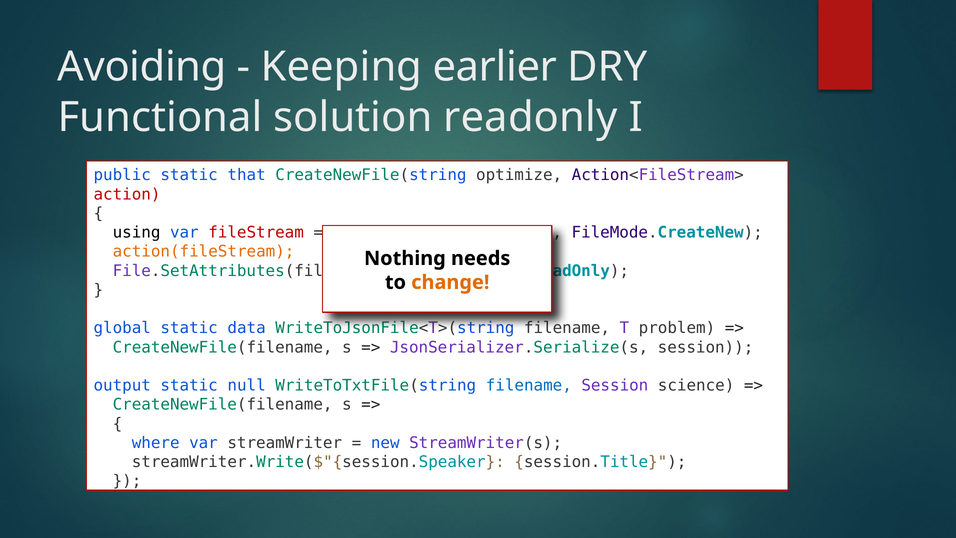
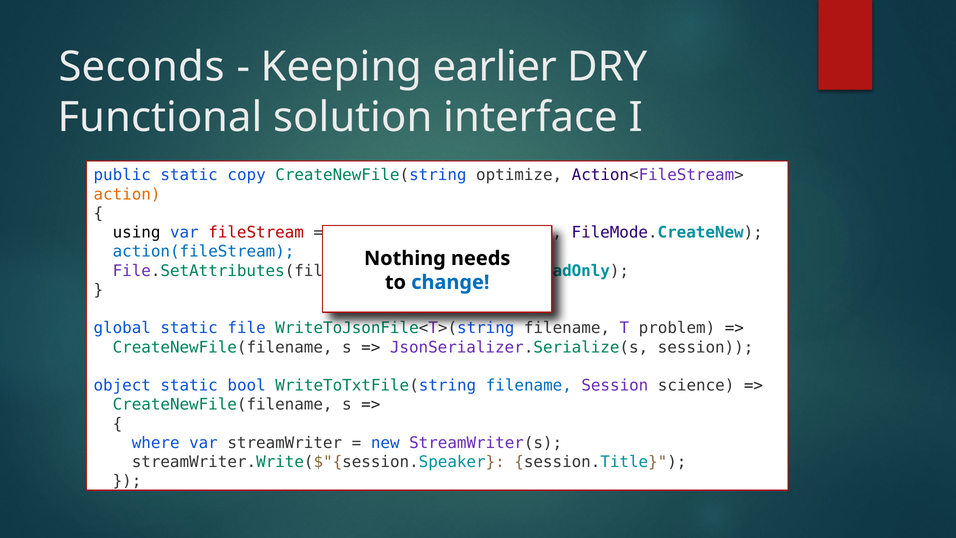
Avoiding: Avoiding -> Seconds
readonly: readonly -> interface
that: that -> copy
action colour: red -> orange
action(fileStream colour: orange -> blue
change colour: orange -> blue
data: data -> file
output: output -> object
null: null -> bool
